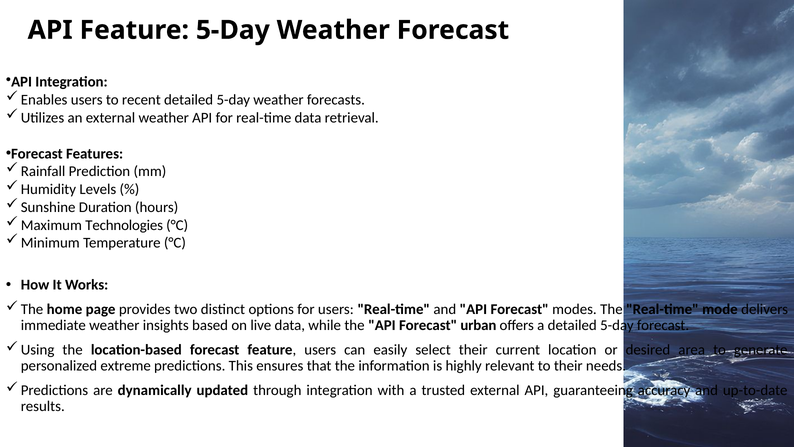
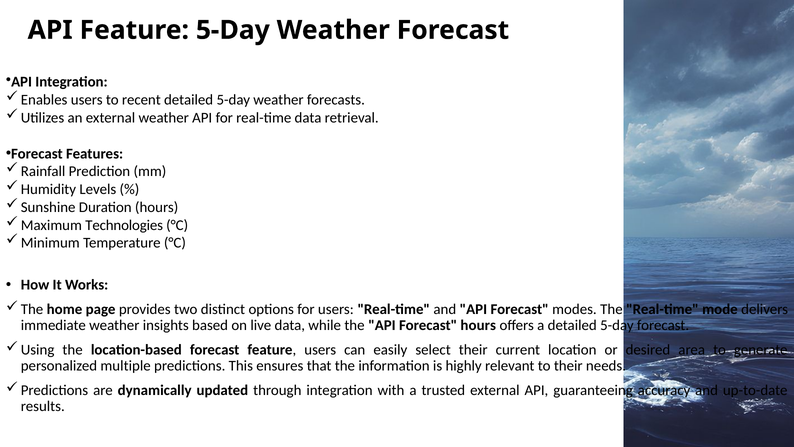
Forecast urban: urban -> hours
extreme: extreme -> multiple
